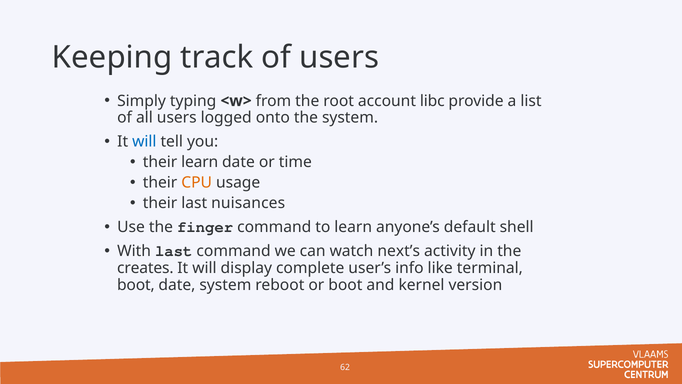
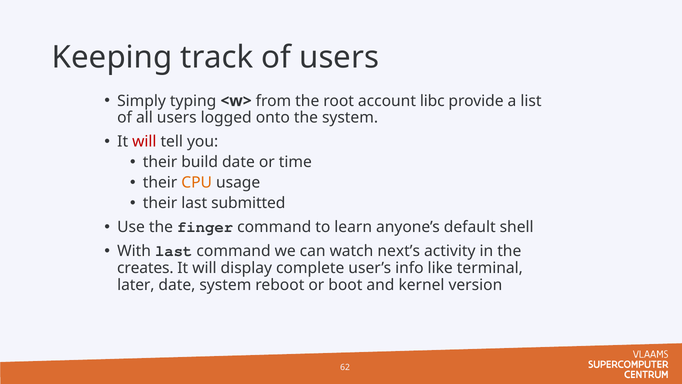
will at (144, 142) colour: blue -> red
their learn: learn -> build
nuisances: nuisances -> submitted
boot at (136, 285): boot -> later
